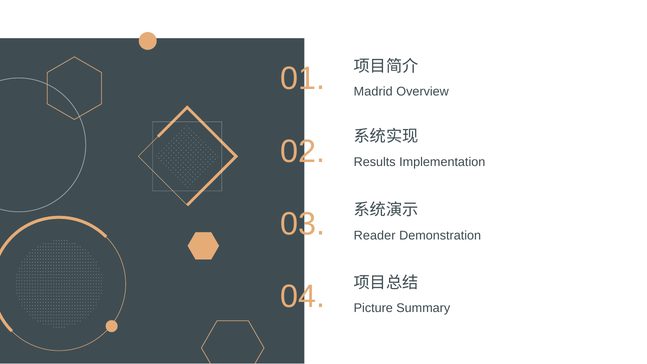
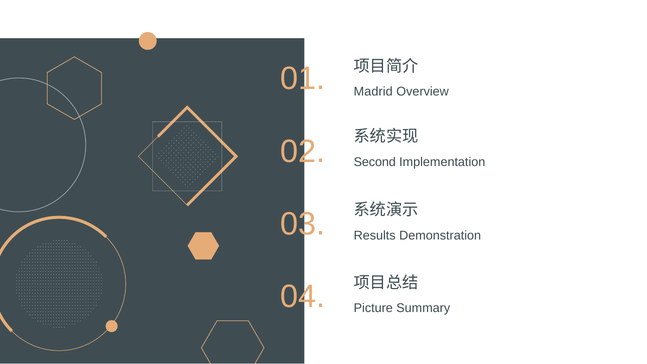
Results: Results -> Second
Reader: Reader -> Results
